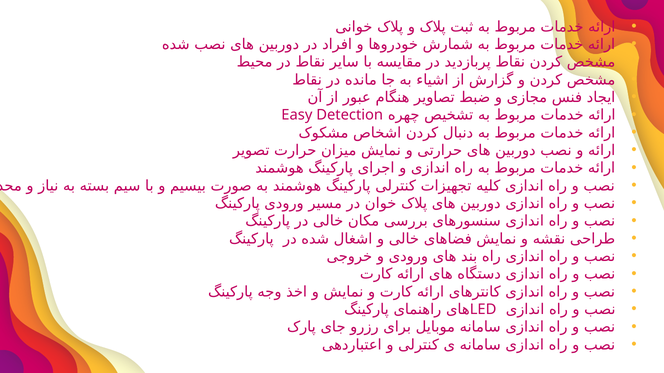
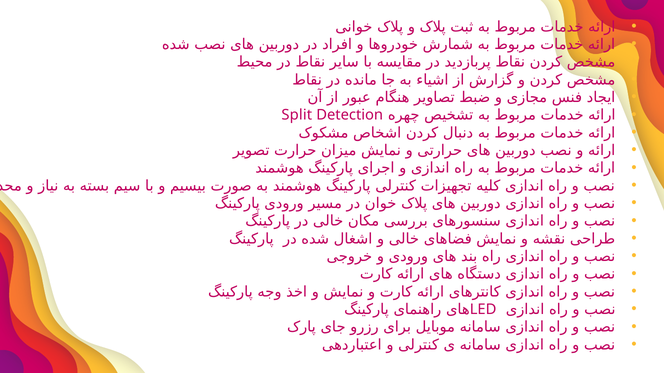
Easy: Easy -> Split
